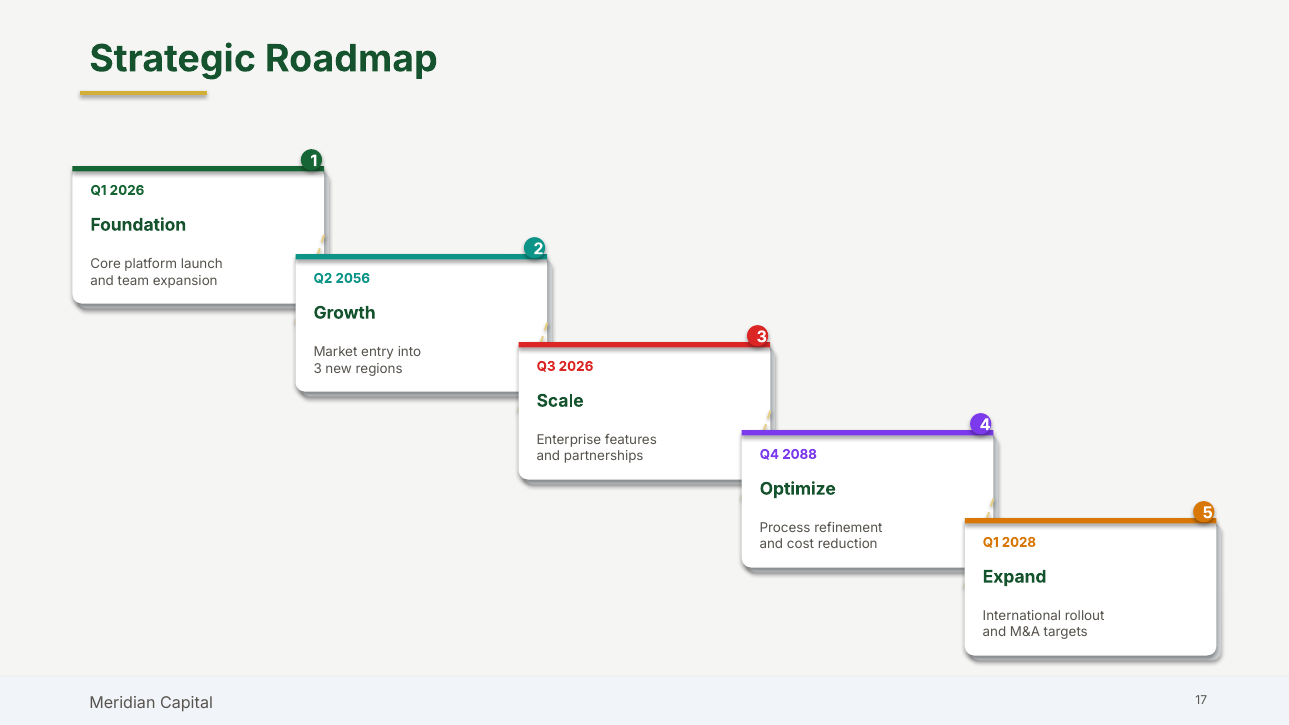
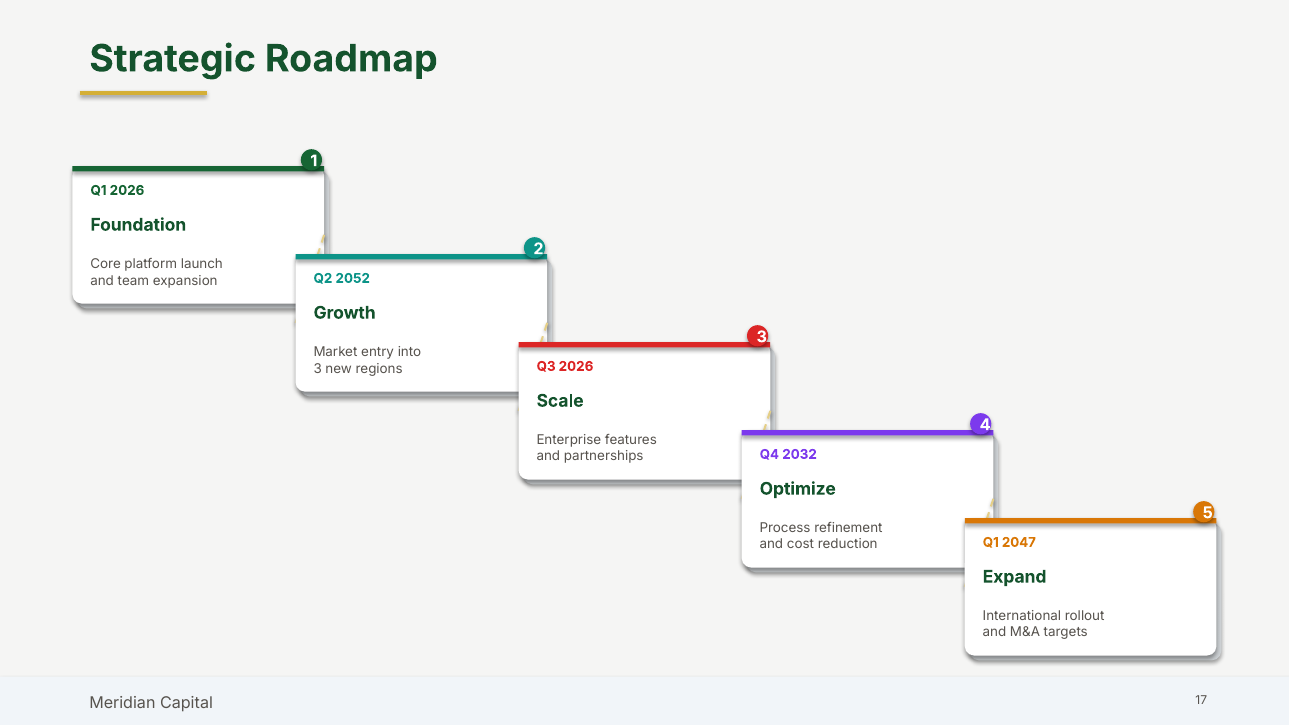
2056: 2056 -> 2052
2088: 2088 -> 2032
2028: 2028 -> 2047
